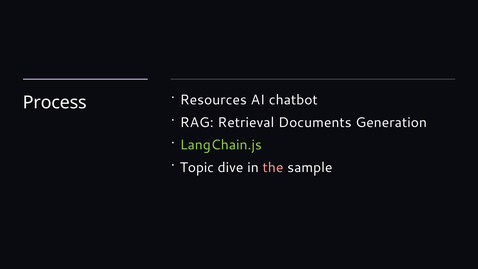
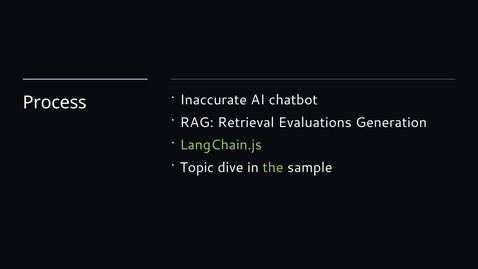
Resources: Resources -> Inaccurate
Documents: Documents -> Evaluations
the colour: pink -> light green
